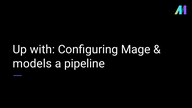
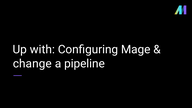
models: models -> change
